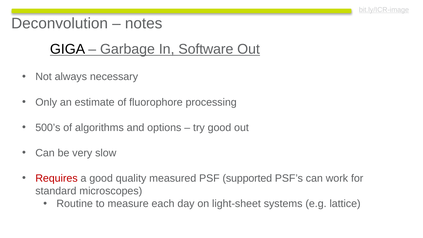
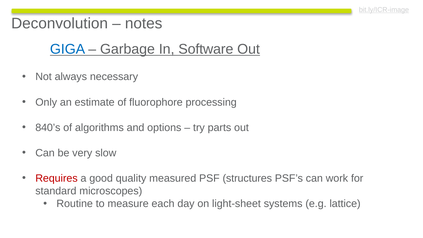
GIGA colour: black -> blue
500’s: 500’s -> 840’s
try good: good -> parts
supported: supported -> structures
